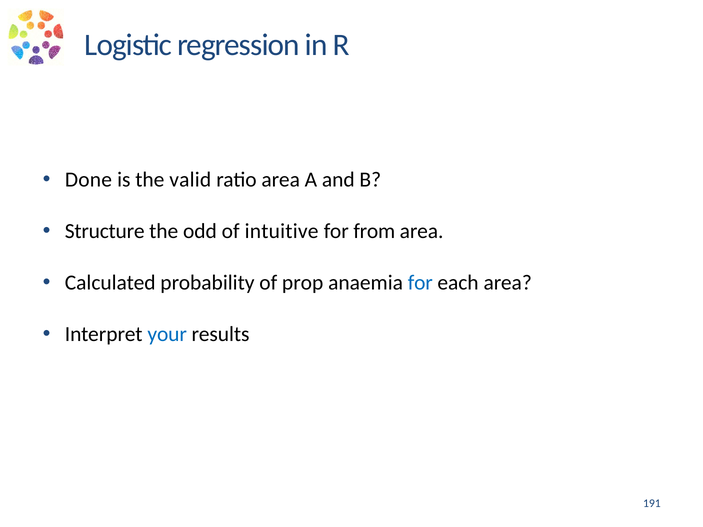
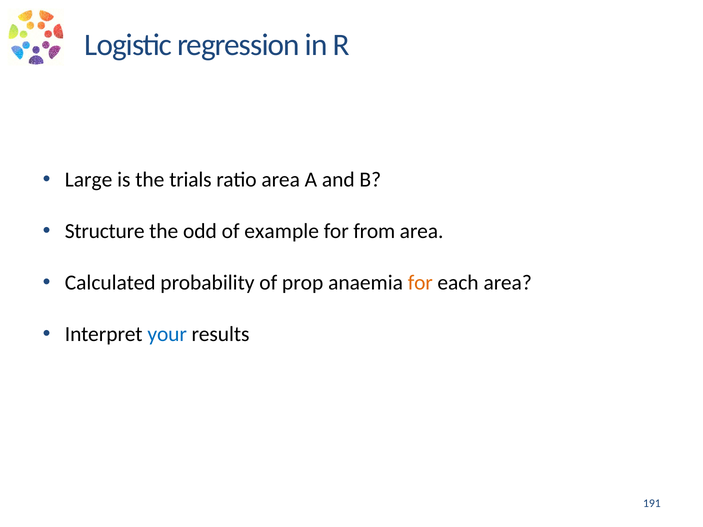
Done: Done -> Large
valid: valid -> trials
intuitive: intuitive -> example
for at (420, 283) colour: blue -> orange
